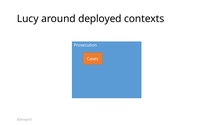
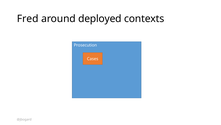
Lucy: Lucy -> Fred
